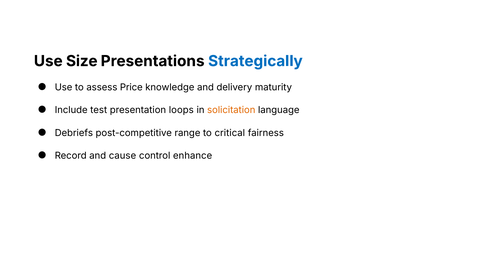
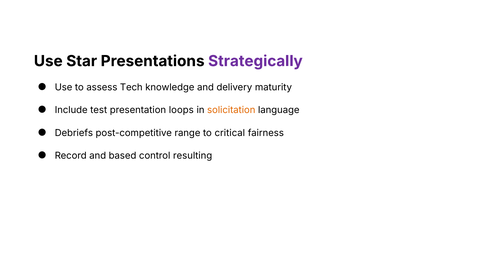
Size: Size -> Star
Strategically colour: blue -> purple
Price: Price -> Tech
cause: cause -> based
enhance: enhance -> resulting
